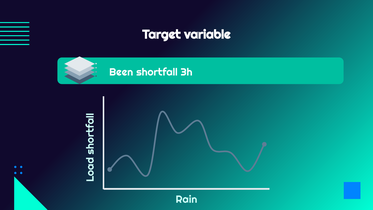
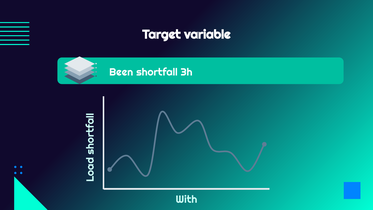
Rain: Rain -> With
